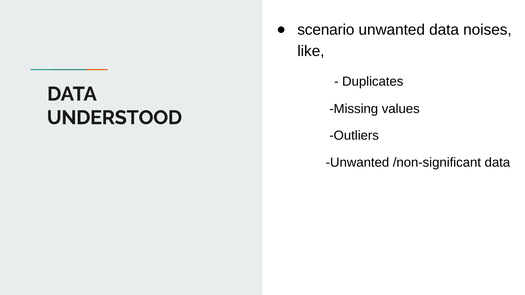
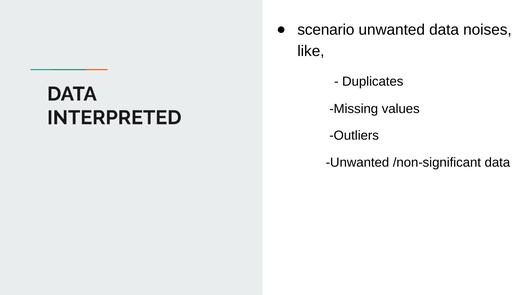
UNDERSTOOD: UNDERSTOOD -> INTERPRETED
